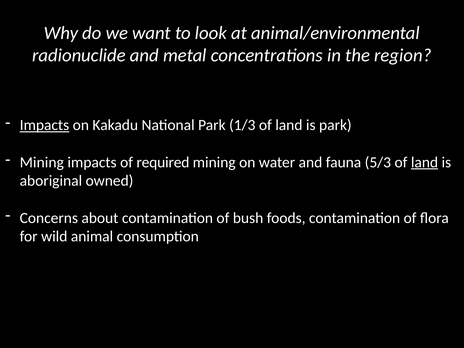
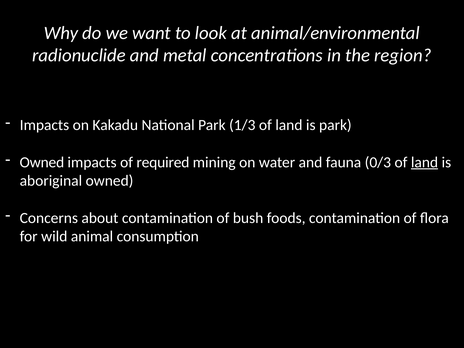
Impacts at (44, 125) underline: present -> none
Mining at (42, 162): Mining -> Owned
5/3: 5/3 -> 0/3
